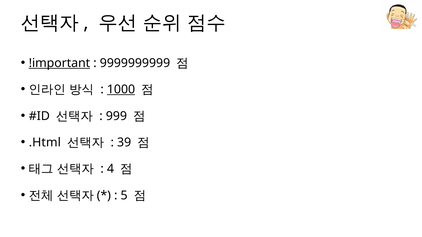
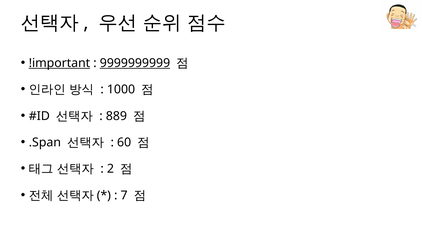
9999999999 underline: none -> present
1000 underline: present -> none
999: 999 -> 889
.Html: .Html -> .Span
39: 39 -> 60
4: 4 -> 2
5: 5 -> 7
